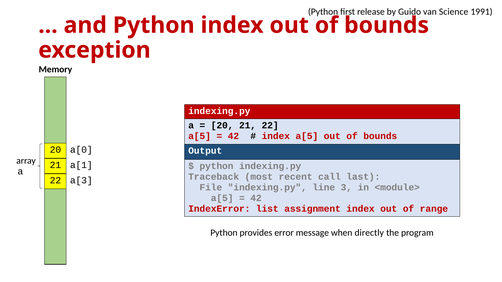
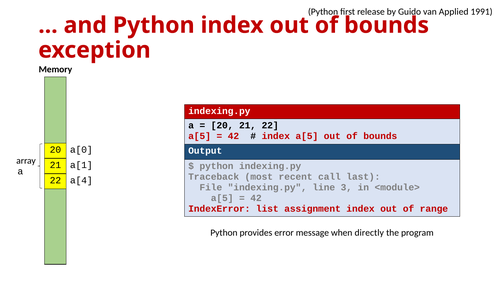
Science: Science -> Applied
a[3: a[3 -> a[4
